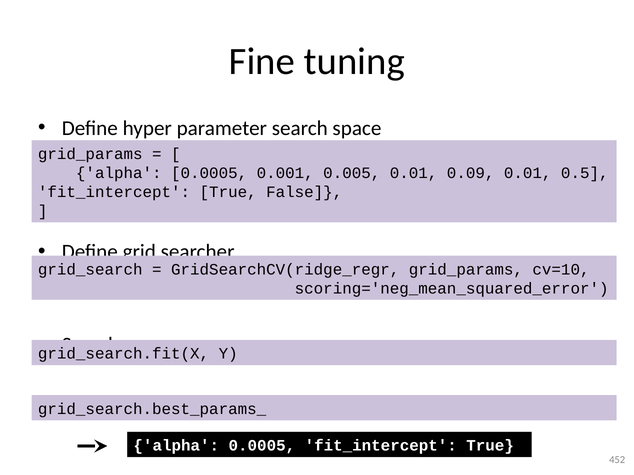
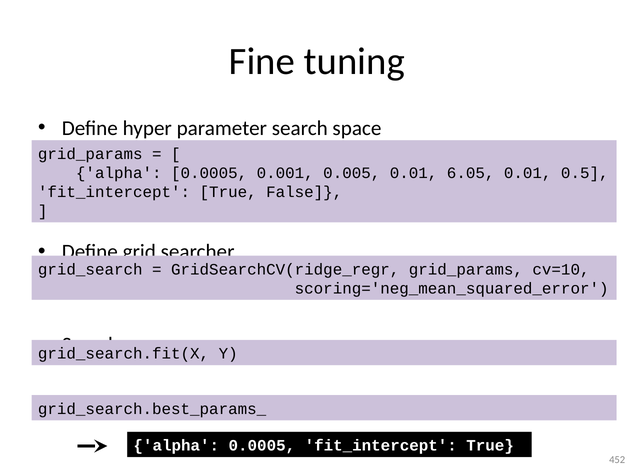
0.09: 0.09 -> 6.05
